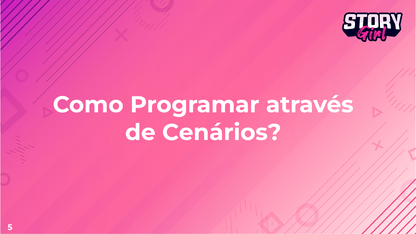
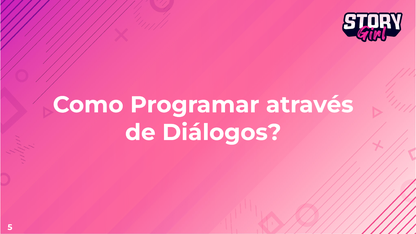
Cenários: Cenários -> Diálogos
